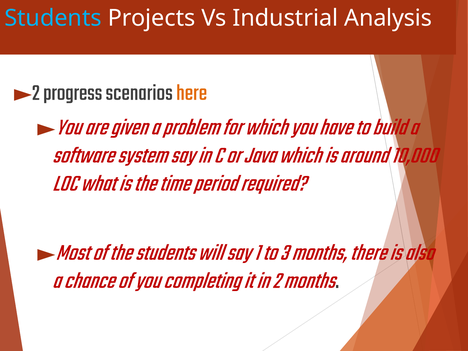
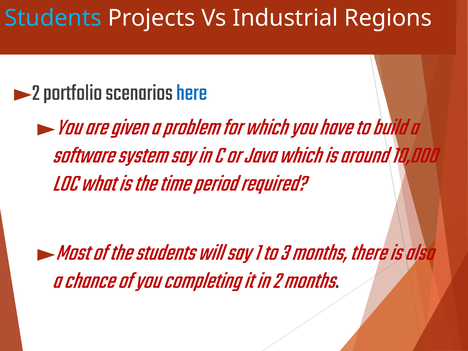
Analysis: Analysis -> Regions
progress: progress -> portfolio
here colour: orange -> blue
